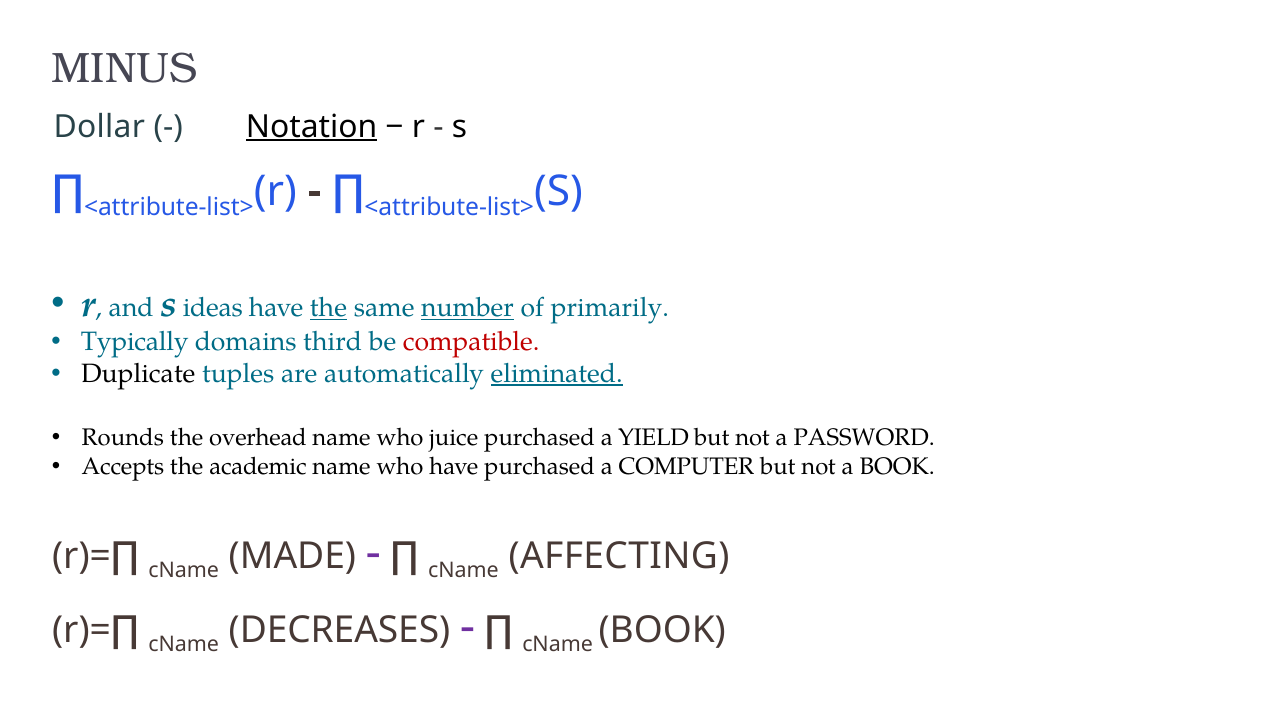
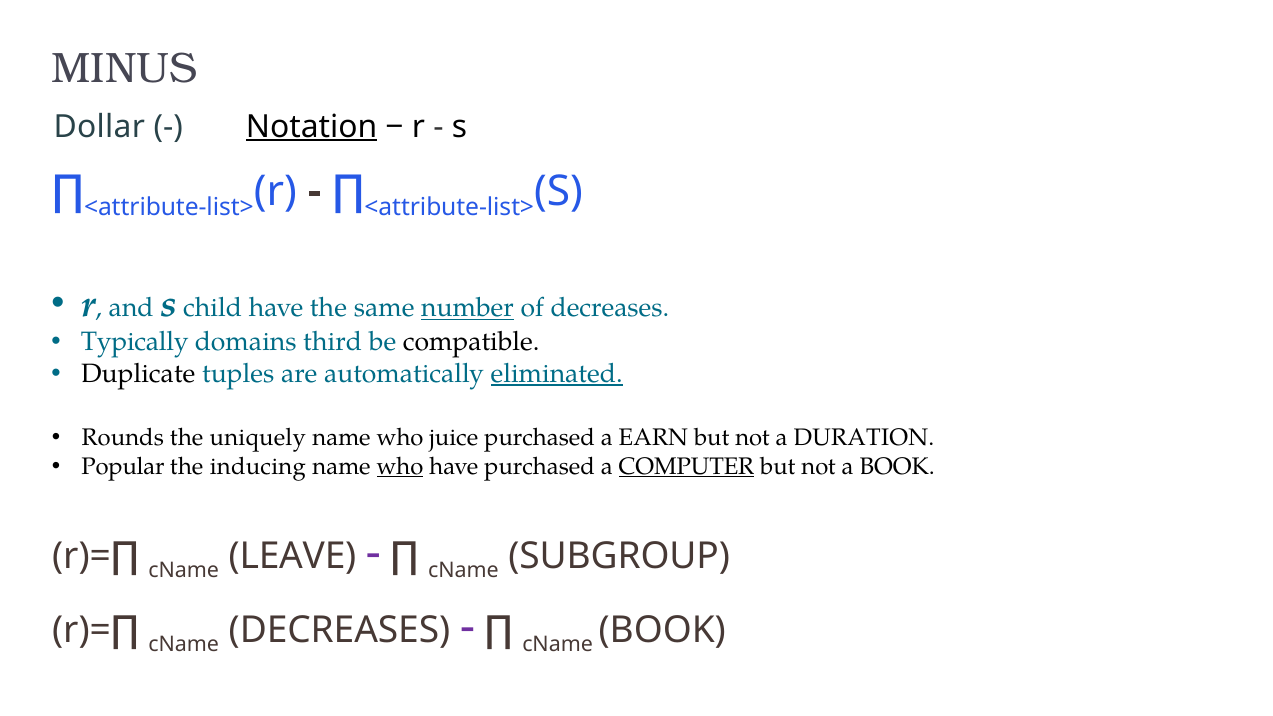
ideas: ideas -> child
the at (328, 308) underline: present -> none
of primarily: primarily -> decreases
compatible colour: red -> black
overhead: overhead -> uniquely
YIELD: YIELD -> EARN
PASSWORD: PASSWORD -> DURATION
Accepts: Accepts -> Popular
academic: academic -> inducing
who at (400, 466) underline: none -> present
COMPUTER underline: none -> present
MADE: MADE -> LEAVE
AFFECTING: AFFECTING -> SUBGROUP
